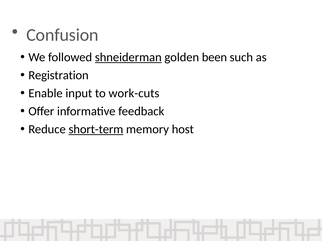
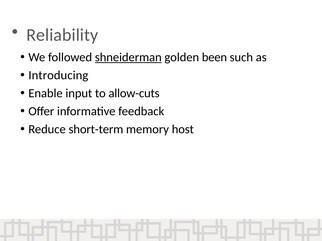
Confusion: Confusion -> Reliability
Registration: Registration -> Introducing
work-cuts: work-cuts -> allow-cuts
short-term underline: present -> none
